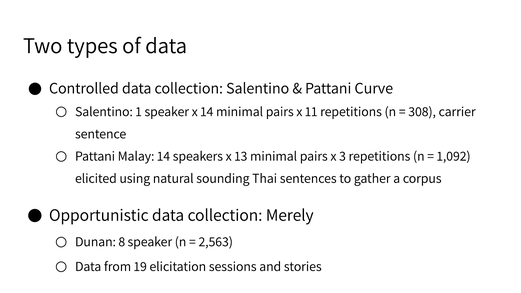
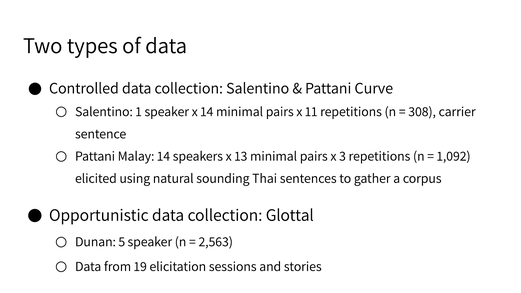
Merely: Merely -> Glottal
8: 8 -> 5
